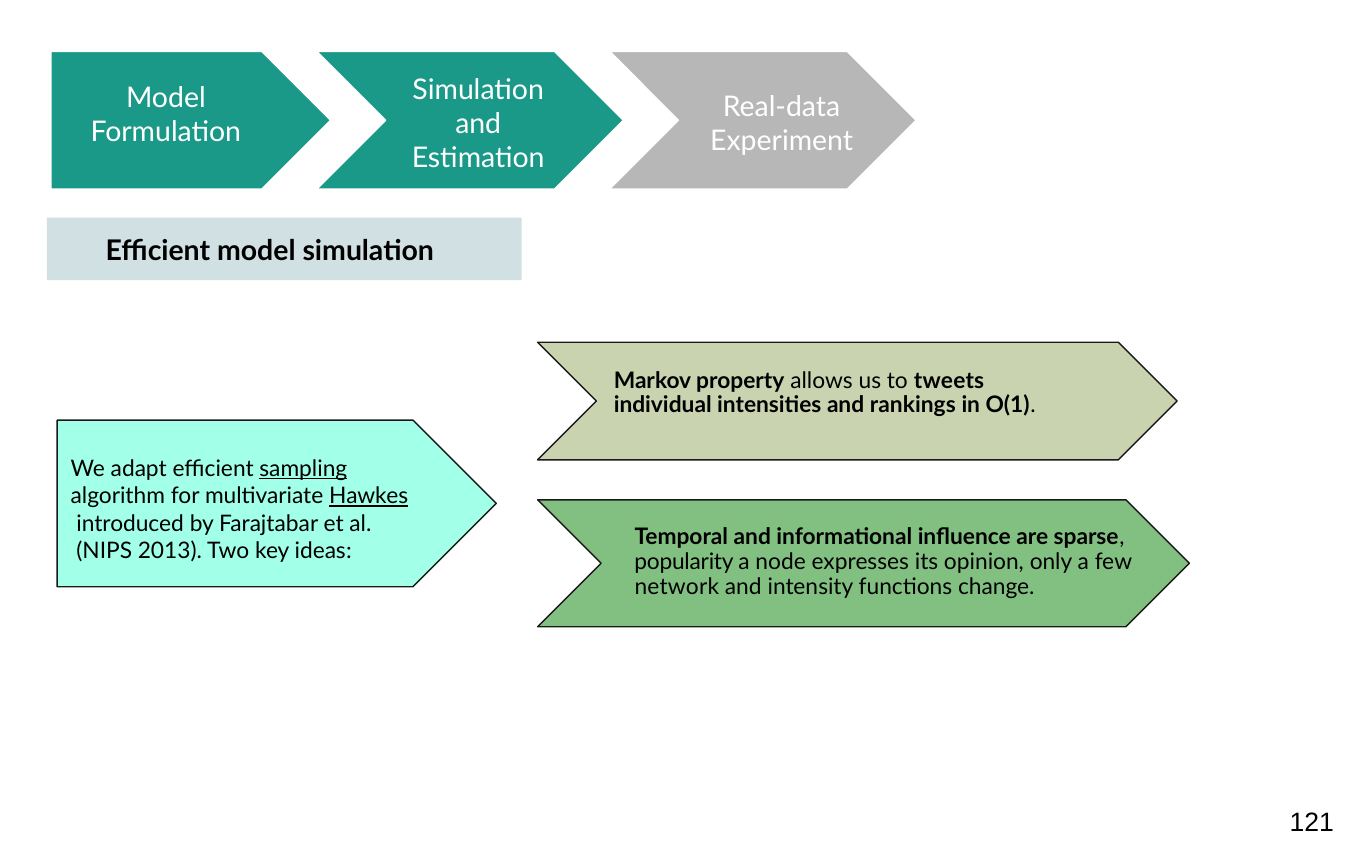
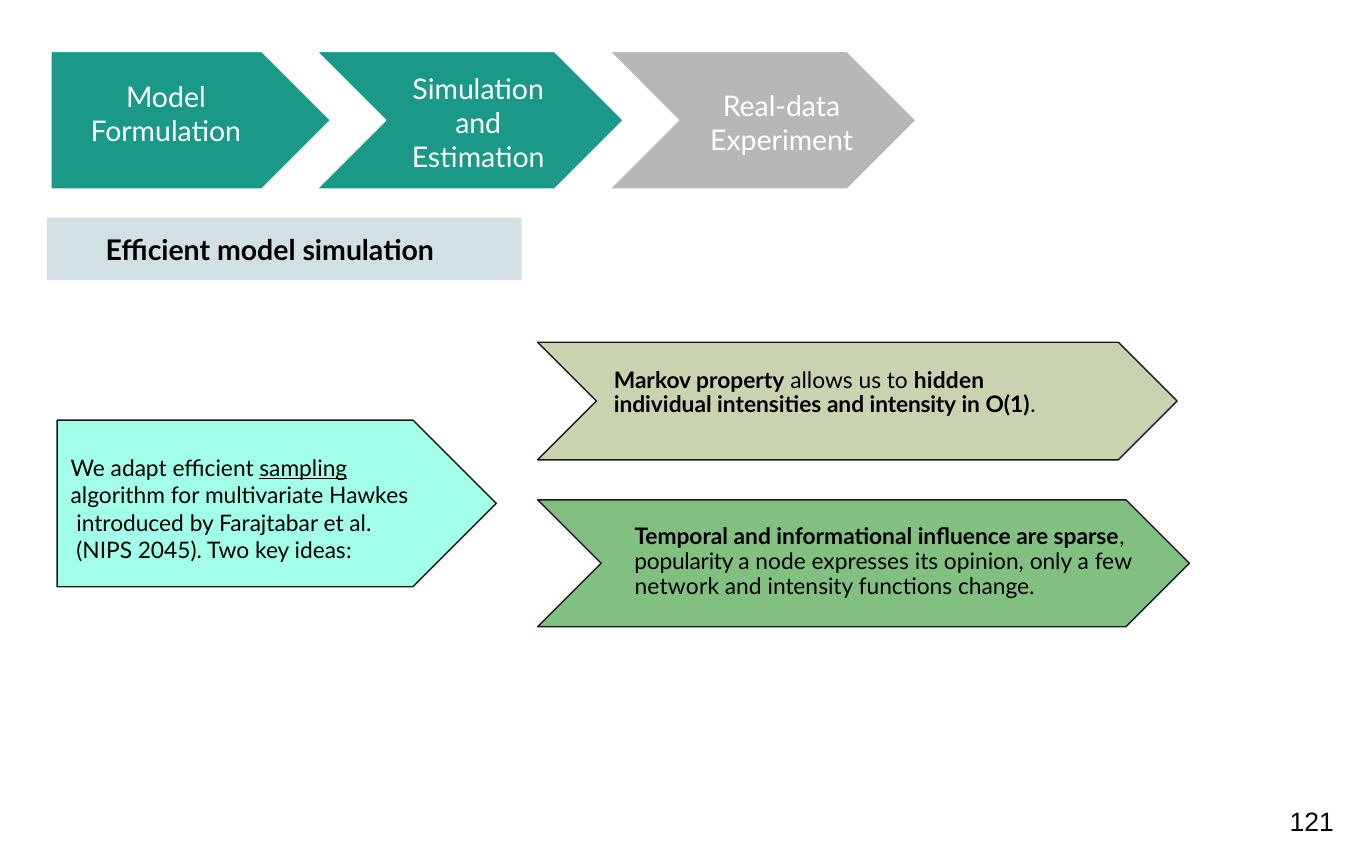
tweets: tweets -> hidden
intensities and rankings: rankings -> intensity
Hawkes underline: present -> none
2013: 2013 -> 2045
